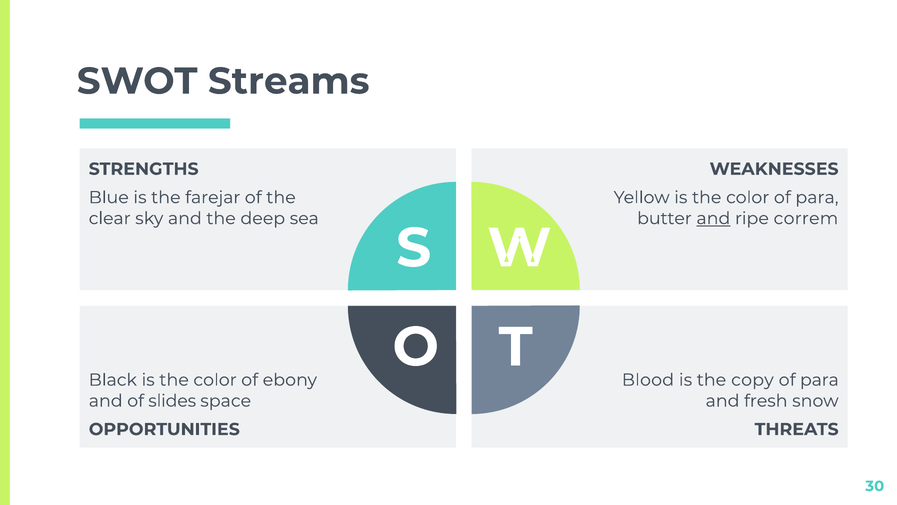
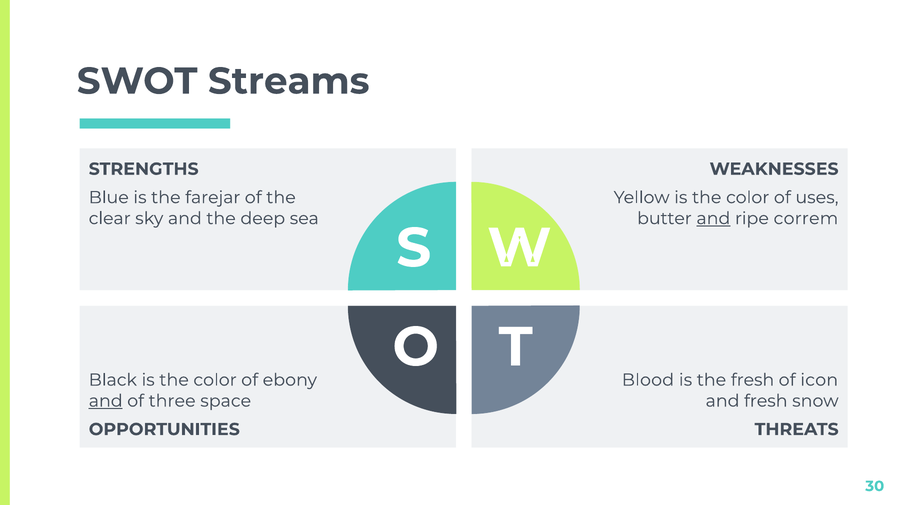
color of para: para -> uses
the copy: copy -> fresh
para at (819, 380): para -> icon
and at (106, 401) underline: none -> present
slides: slides -> three
